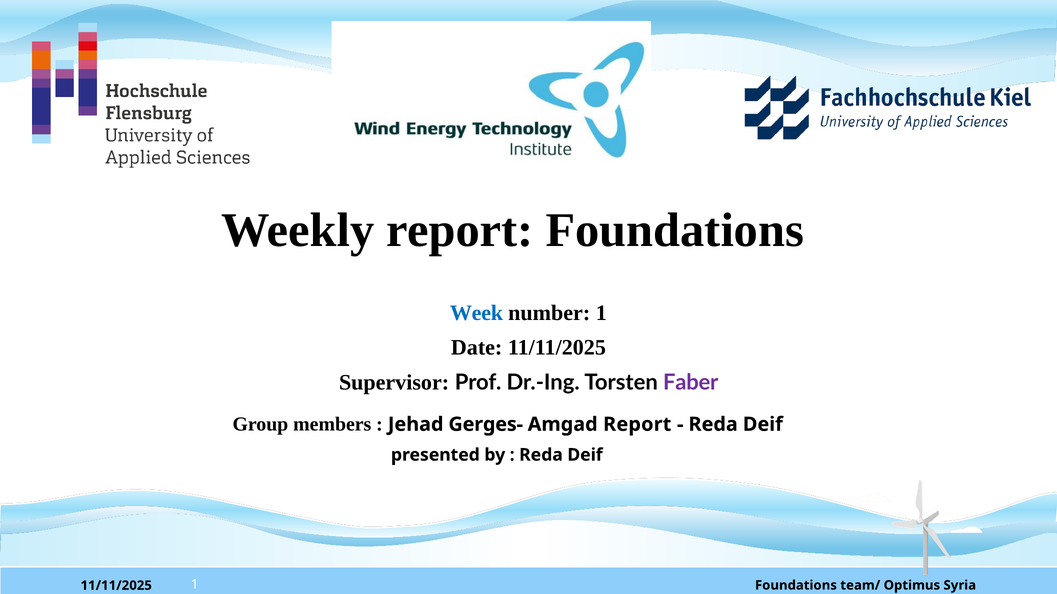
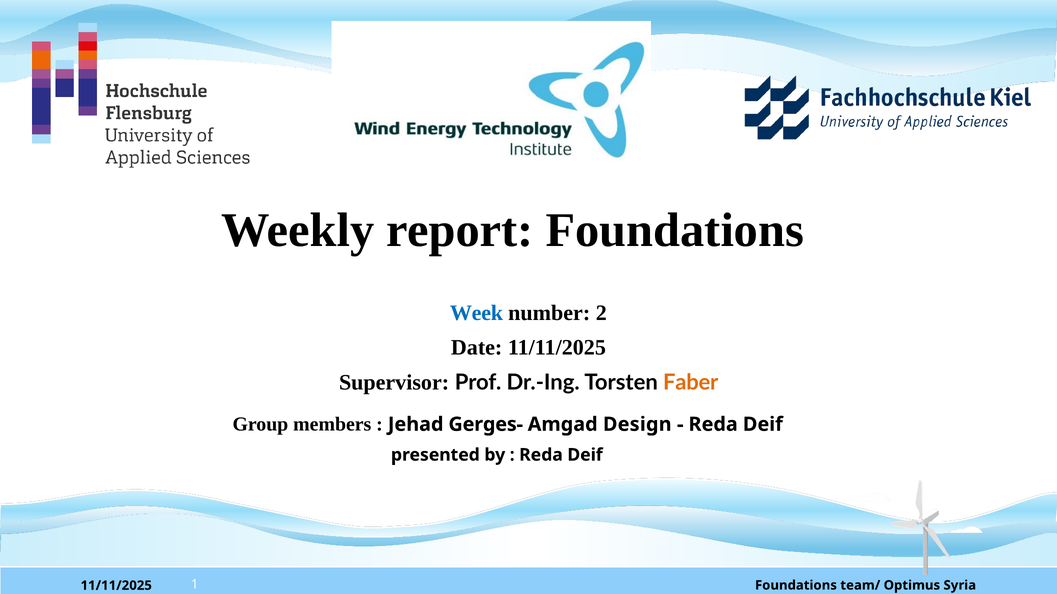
number 1: 1 -> 2
Faber colour: purple -> orange
Amgad Report: Report -> Design
